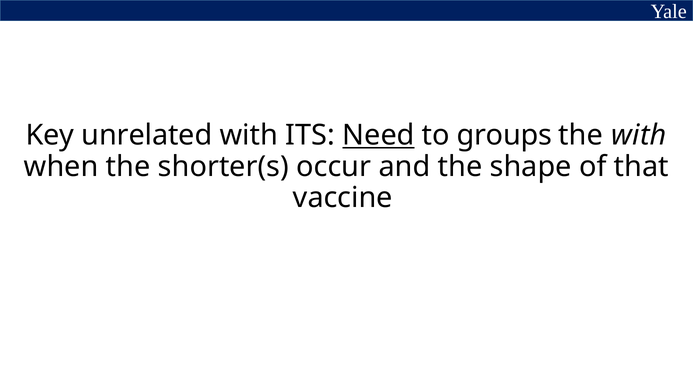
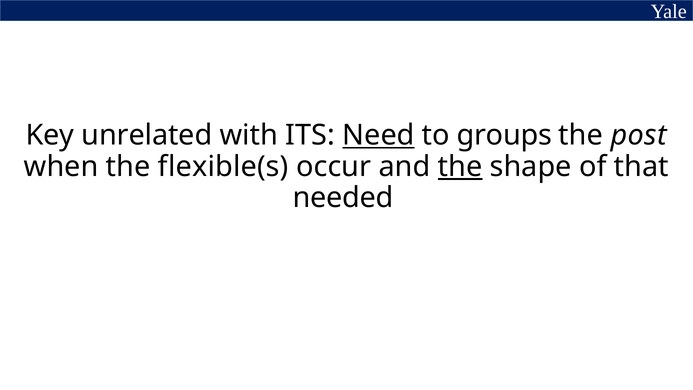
the with: with -> post
shorter(s: shorter(s -> flexible(s
the at (460, 166) underline: none -> present
vaccine: vaccine -> needed
